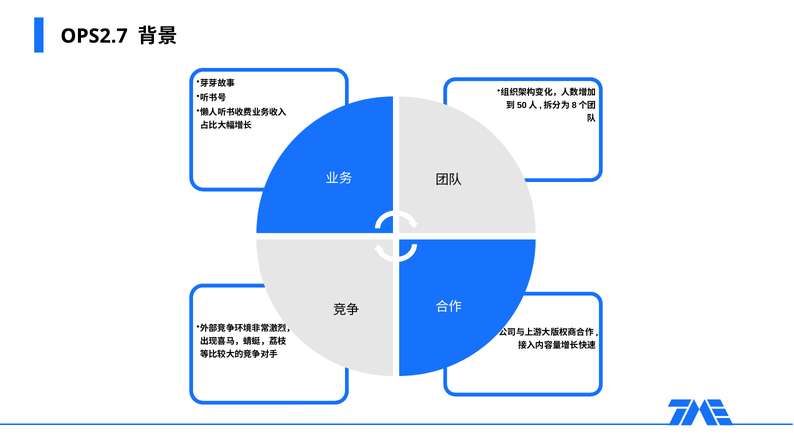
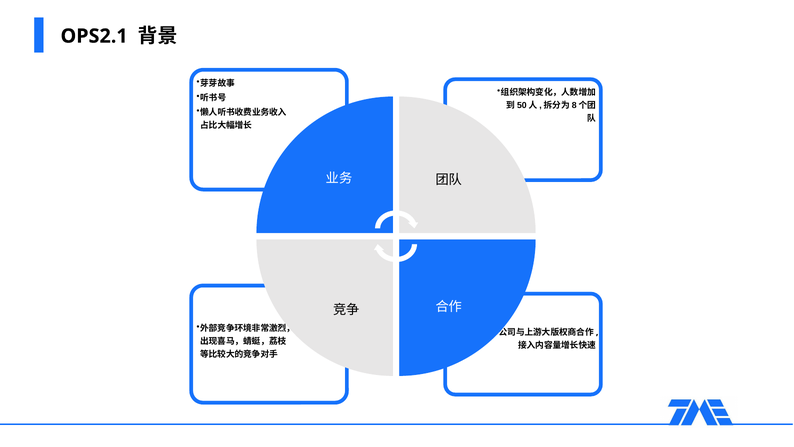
OPS2.7: OPS2.7 -> OPS2.1
